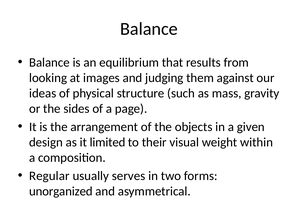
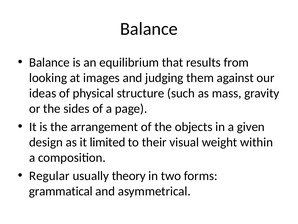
serves: serves -> theory
unorganized: unorganized -> grammatical
